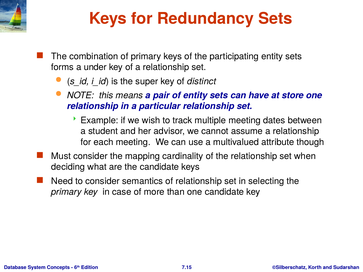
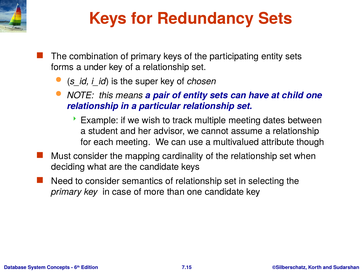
distinct: distinct -> chosen
store: store -> child
